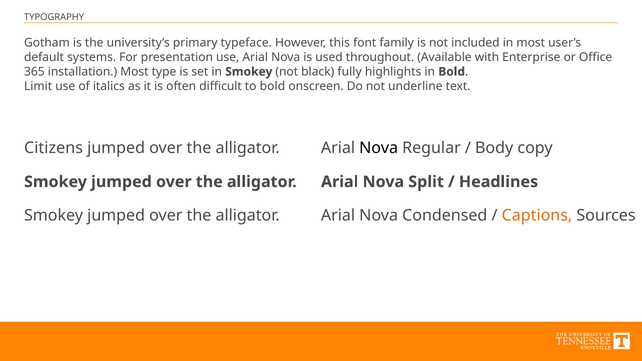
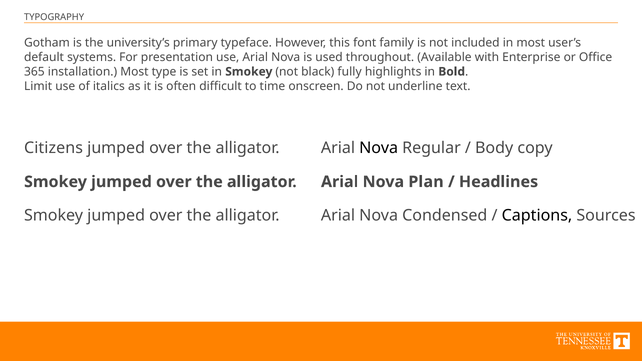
to bold: bold -> time
Split: Split -> Plan
Captions colour: orange -> black
